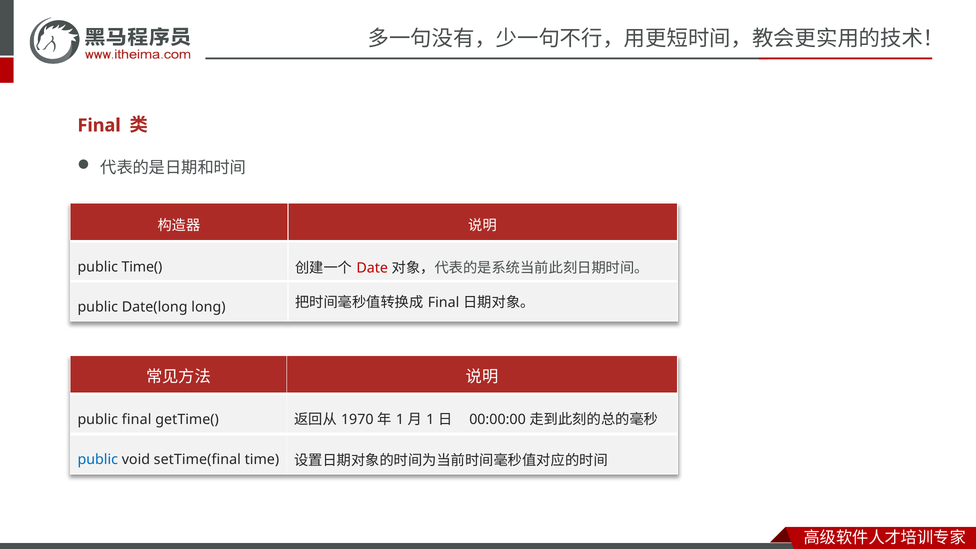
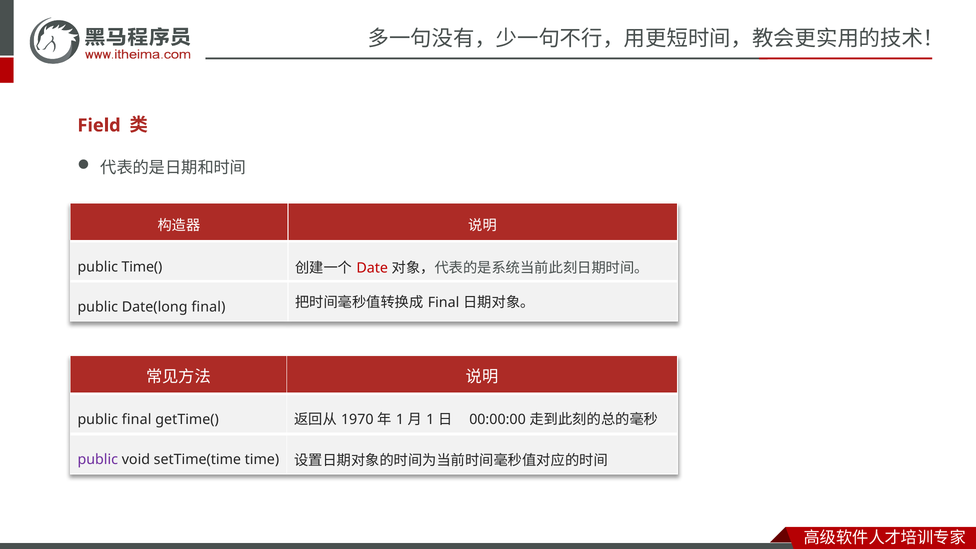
Final at (99, 125): Final -> Field
Date(long long: long -> final
public at (98, 460) colour: blue -> purple
setTime(final: setTime(final -> setTime(time
